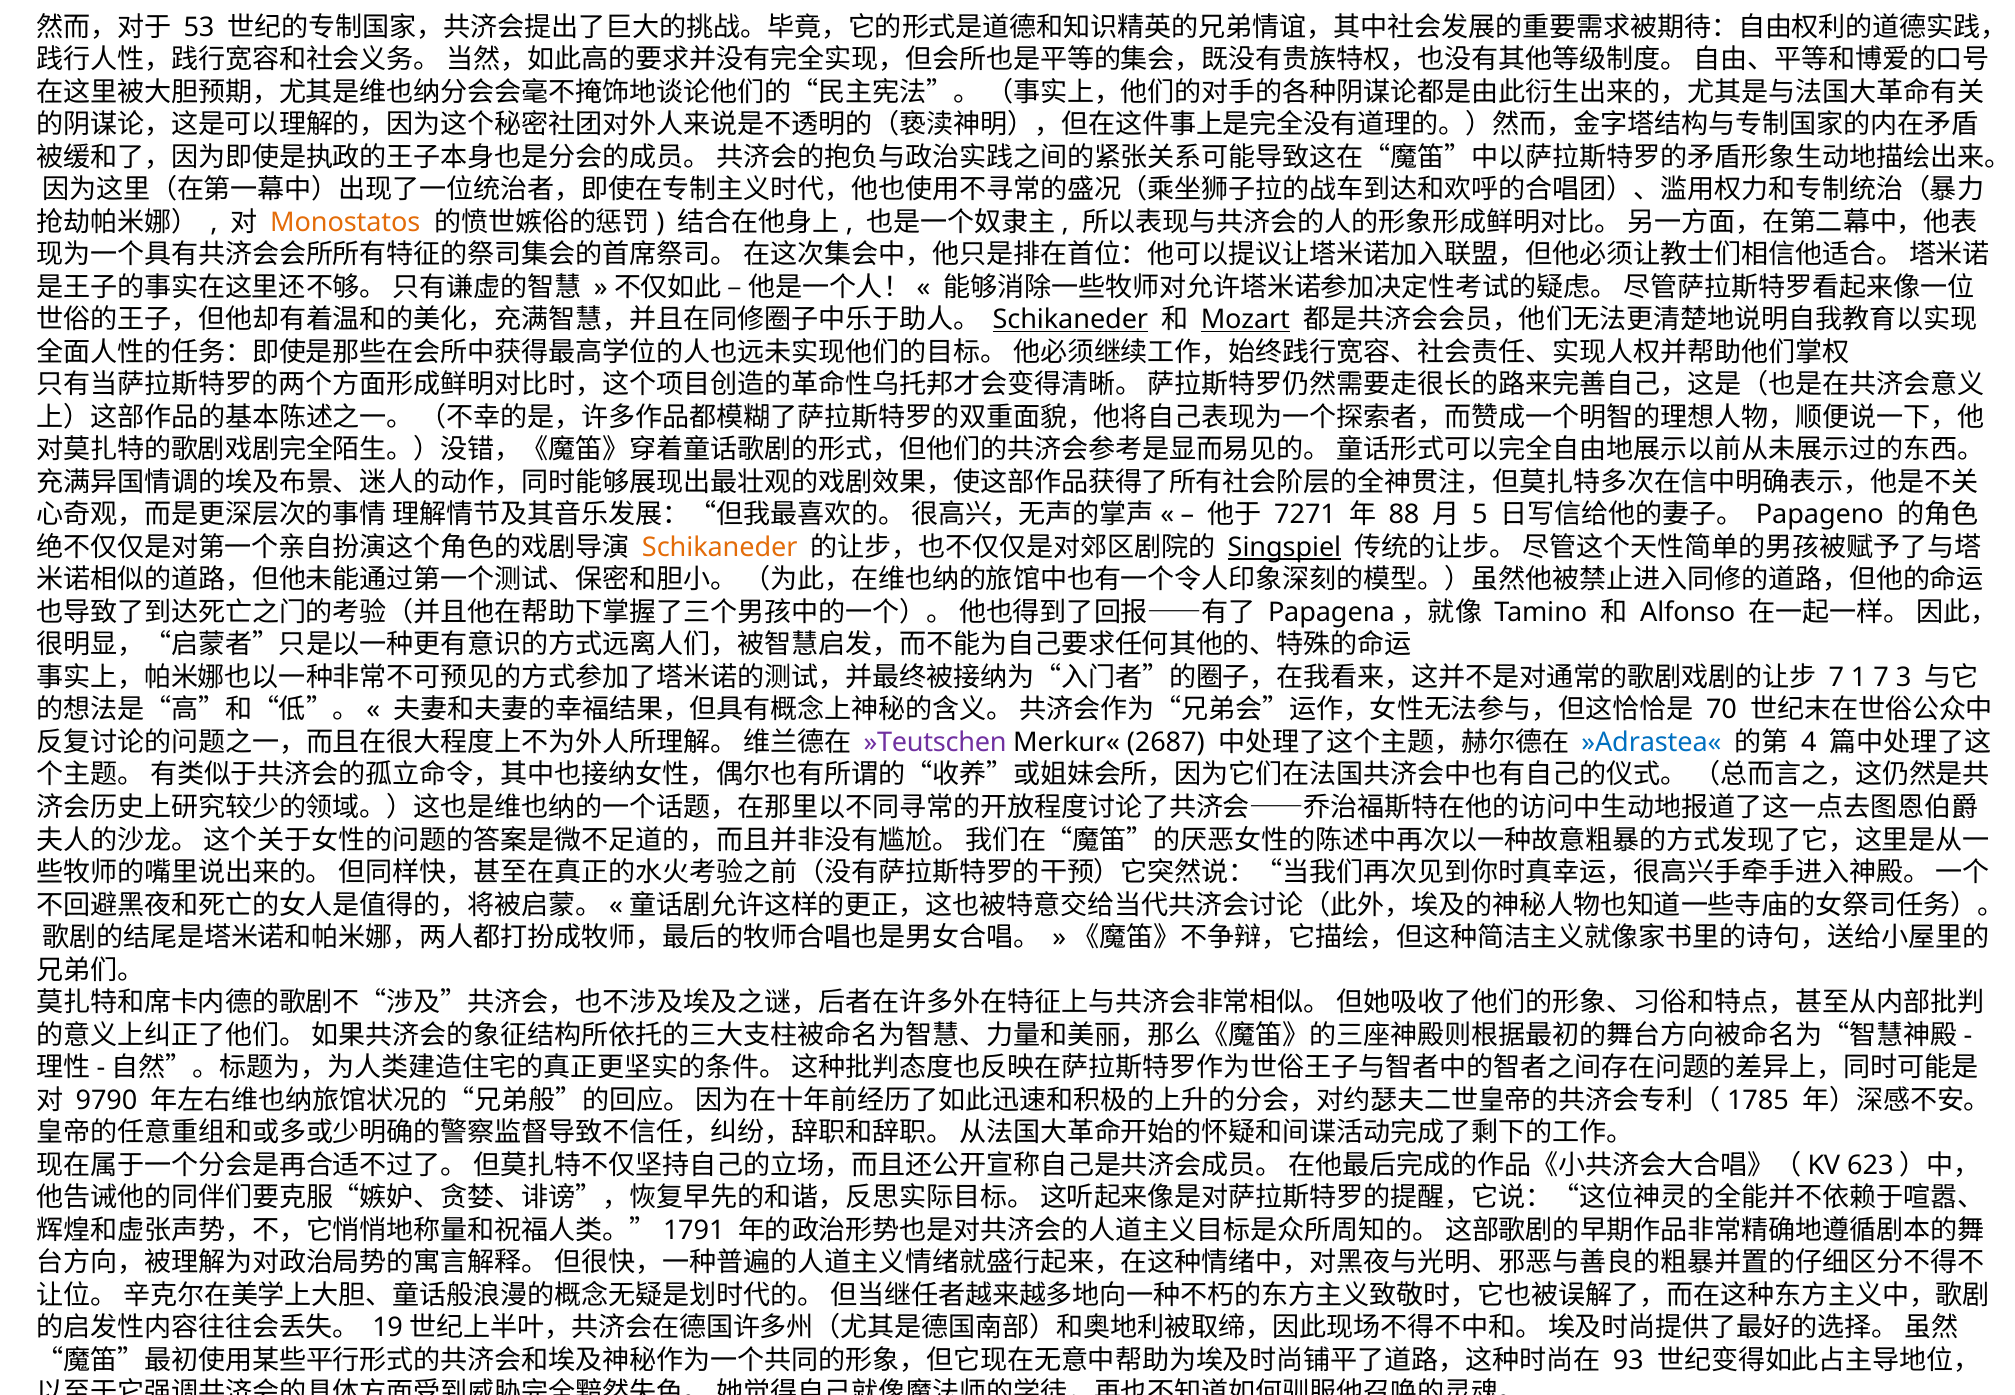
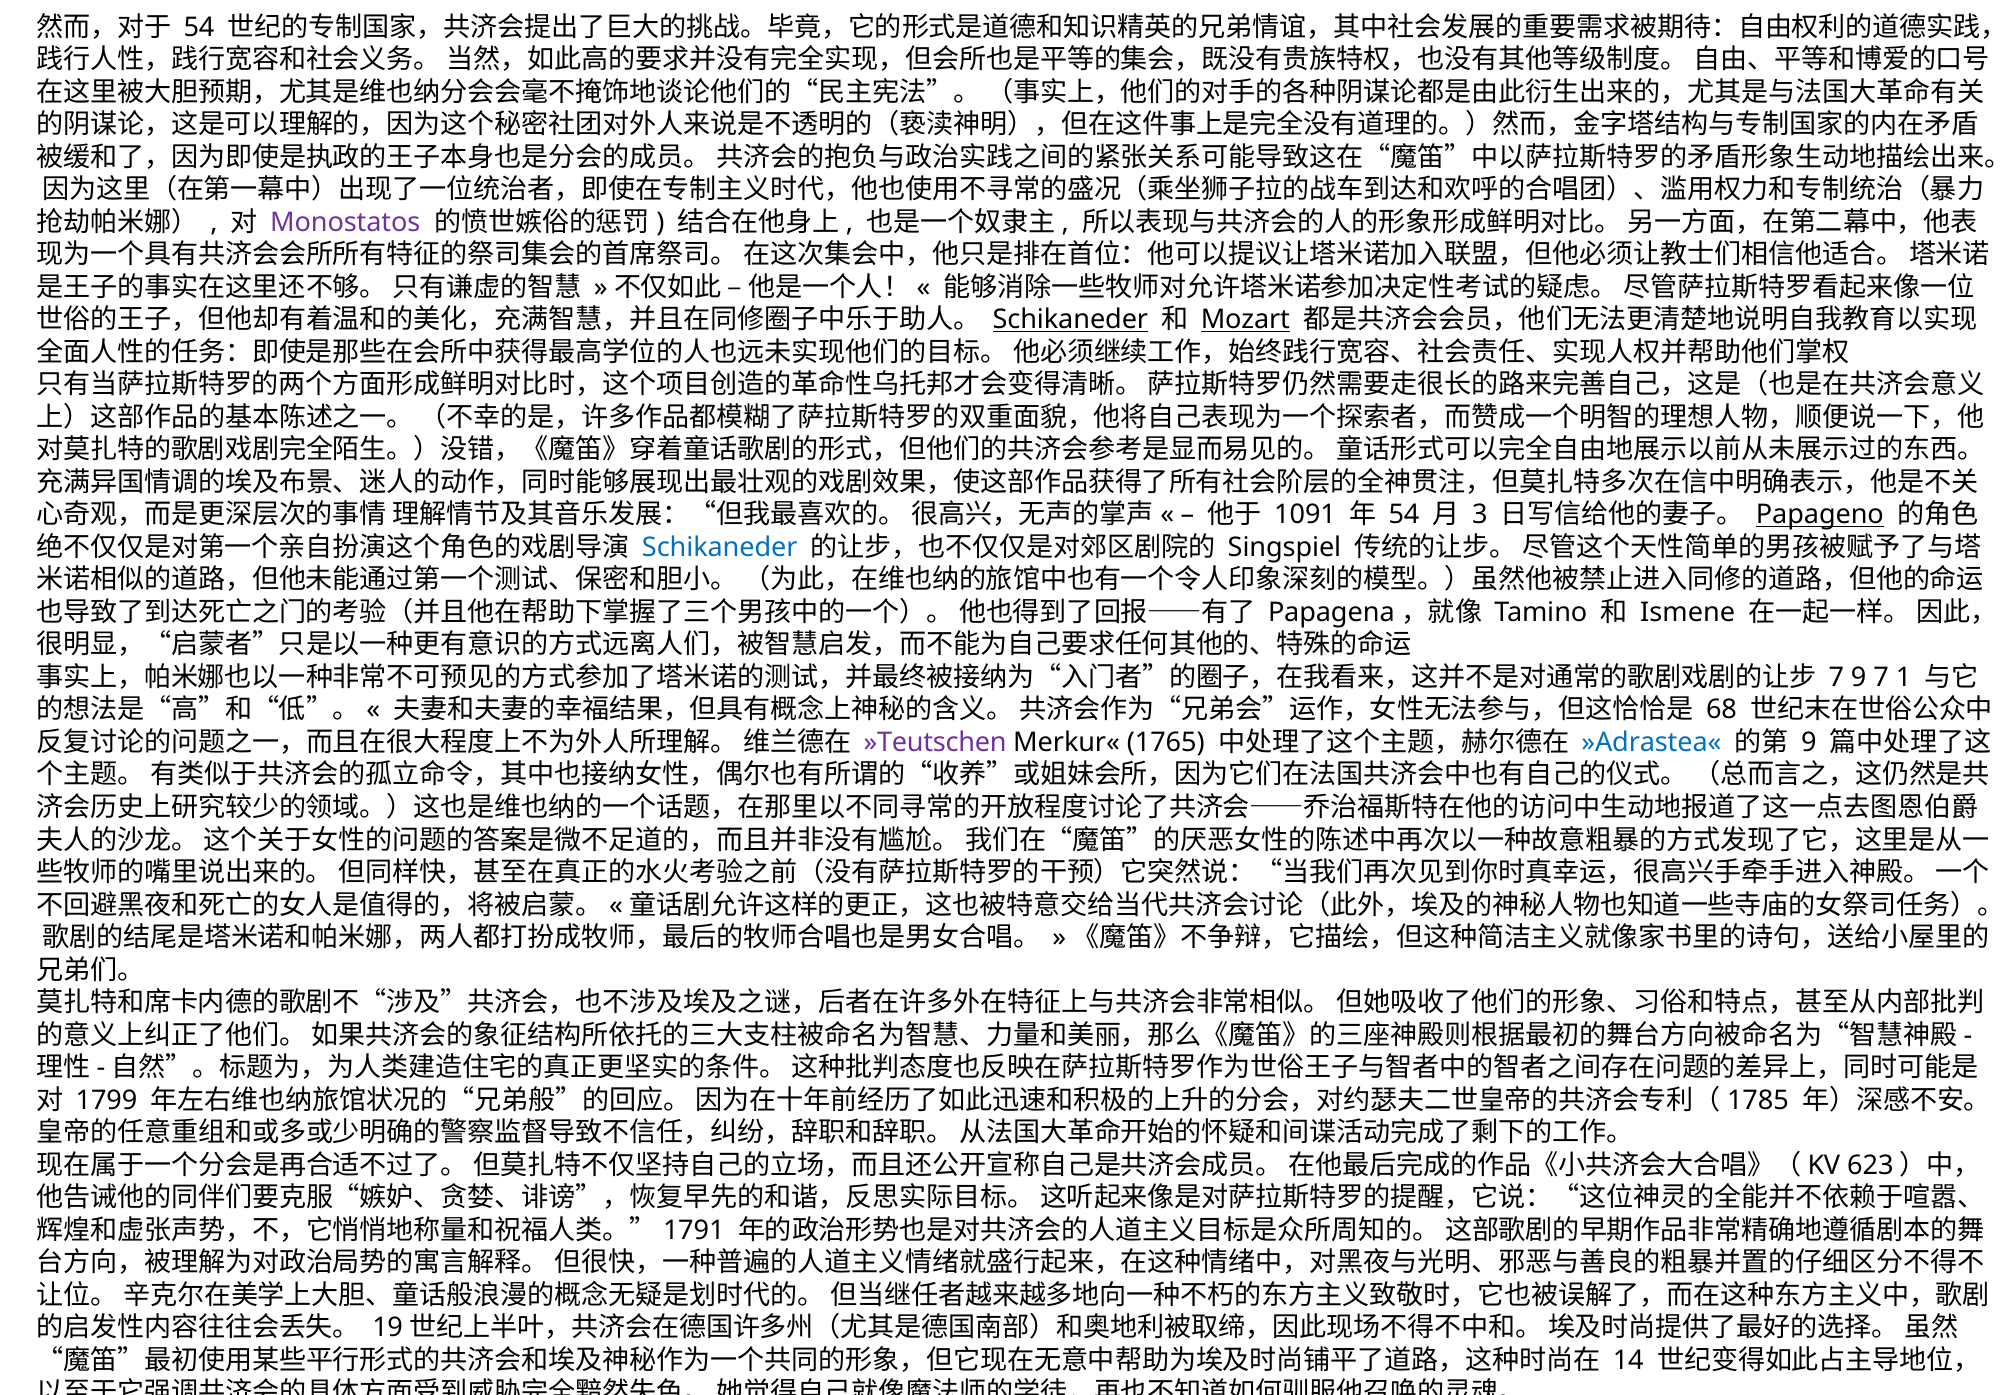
53 at (199, 27): 53 -> 54
Monostatos colour: orange -> purple
7271: 7271 -> 1091
88 at (1404, 515): 88 -> 54
5: 5 -> 3
Papageno underline: none -> present
Schikaneder at (720, 547) colour: orange -> blue
Singspiel underline: present -> none
Alfonso: Alfonso -> Ismene
7 1: 1 -> 9
3: 3 -> 1
70: 70 -> 68
2687: 2687 -> 1765
4 at (1809, 743): 4 -> 9
9790: 9790 -> 1799
93: 93 -> 14
